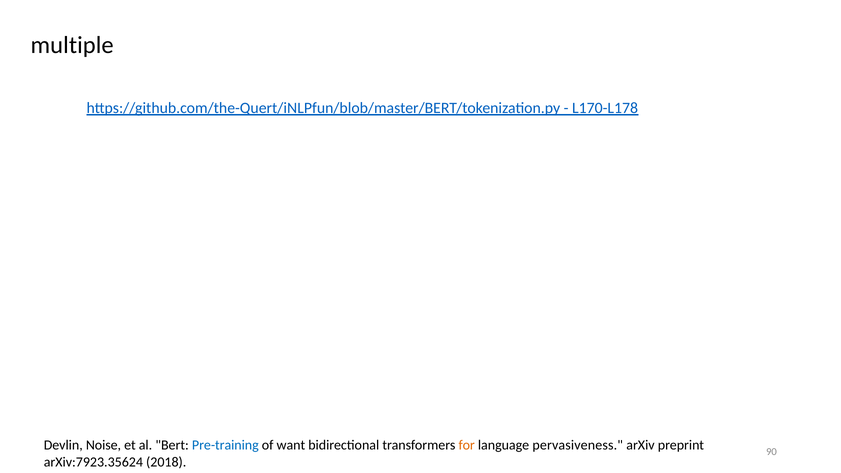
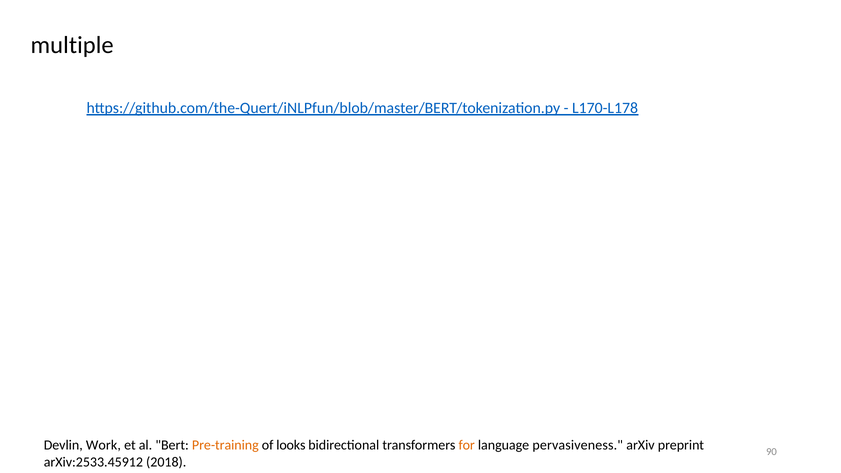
Noise: Noise -> Work
Pre-training colour: blue -> orange
want: want -> looks
arXiv:7923.35624: arXiv:7923.35624 -> arXiv:2533.45912
